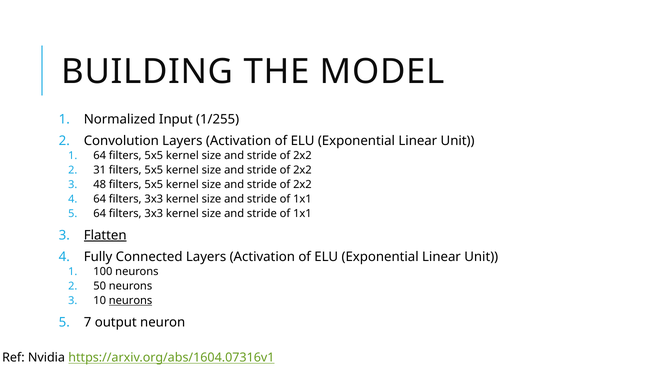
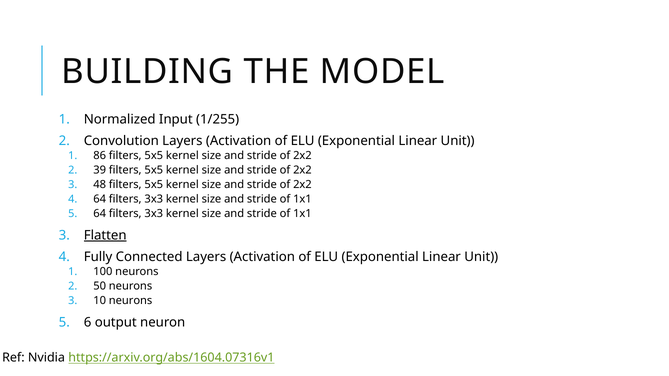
1 64: 64 -> 86
31: 31 -> 39
neurons at (131, 301) underline: present -> none
7: 7 -> 6
